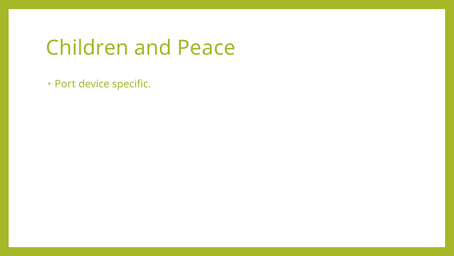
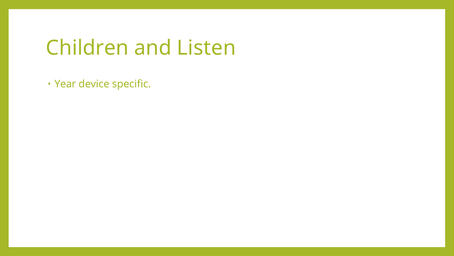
Peace: Peace -> Listen
Port: Port -> Year
